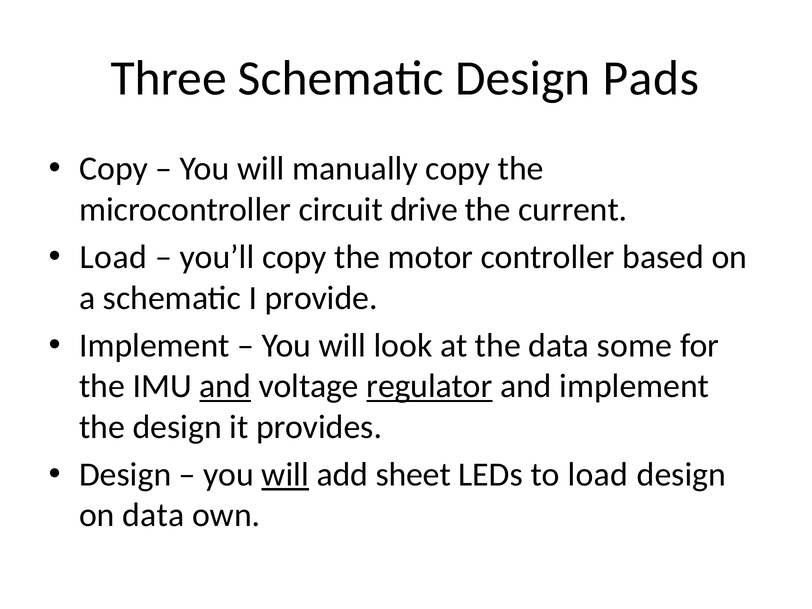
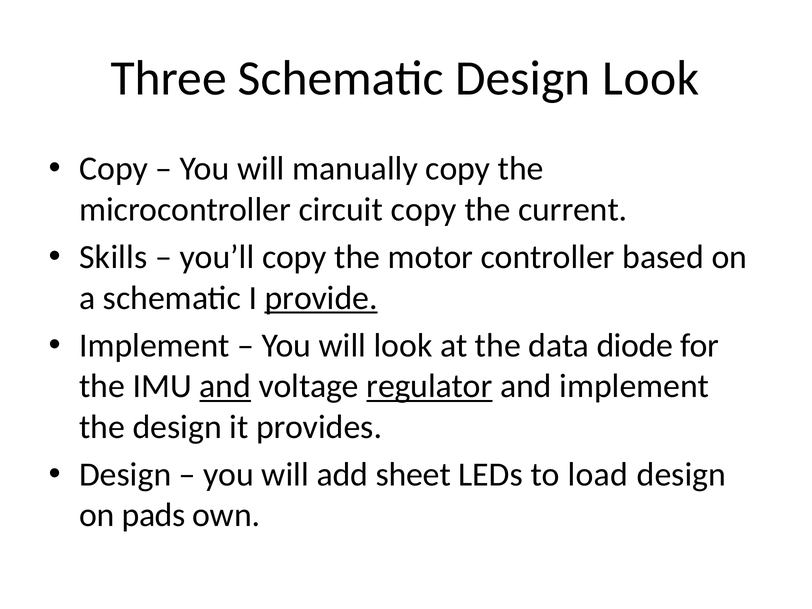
Design Pads: Pads -> Look
circuit drive: drive -> copy
Load at (113, 257): Load -> Skills
provide underline: none -> present
some: some -> diode
will at (285, 475) underline: present -> none
on data: data -> pads
